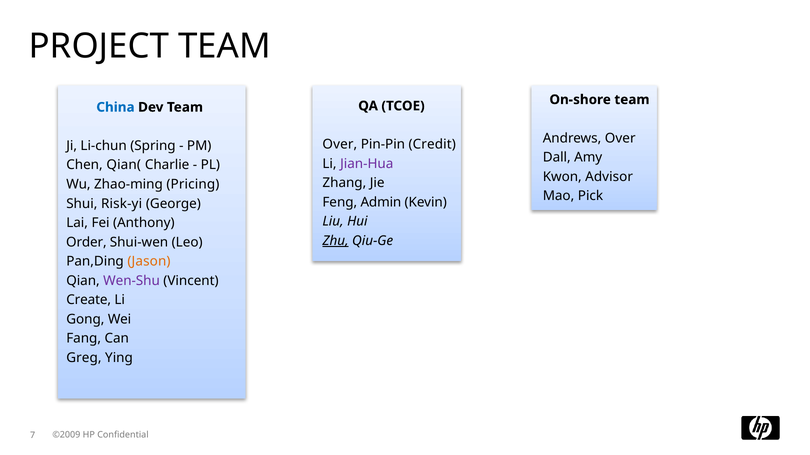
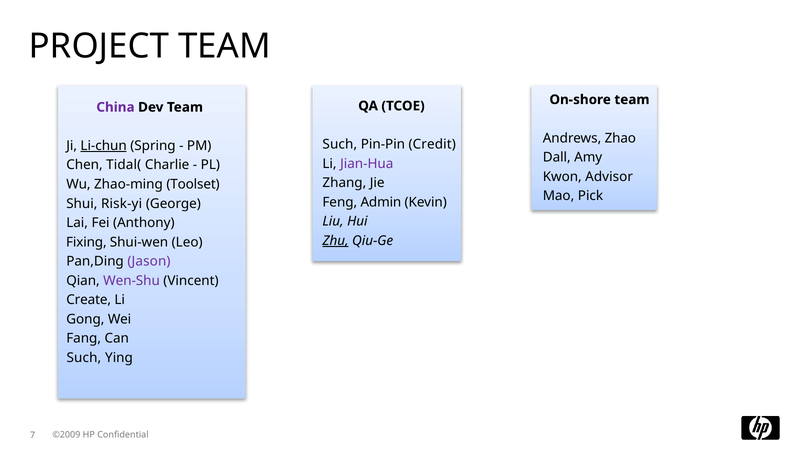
China colour: blue -> purple
Andrews Over: Over -> Zhao
Over at (340, 145): Over -> Such
Li-chun underline: none -> present
Qian(: Qian( -> Tidal(
Pricing: Pricing -> Toolset
Order: Order -> Fixing
Jason colour: orange -> purple
Greg at (84, 358): Greg -> Such
